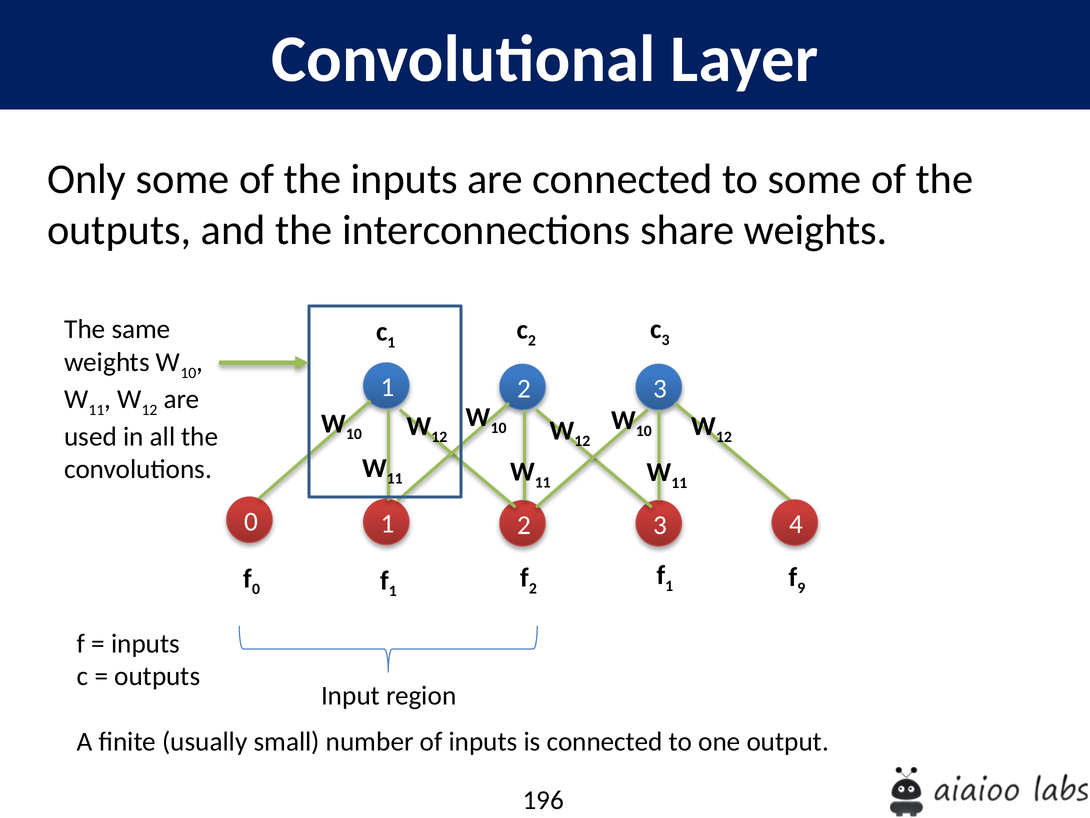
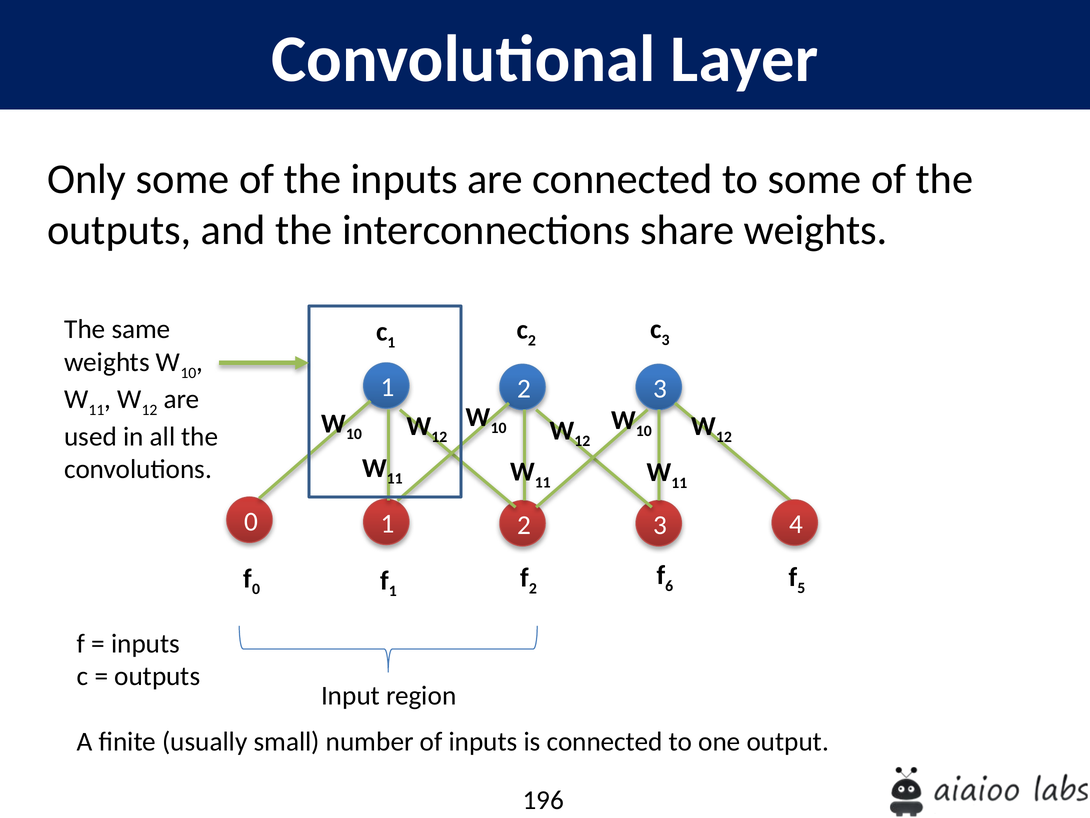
9: 9 -> 5
2 f 1: 1 -> 6
